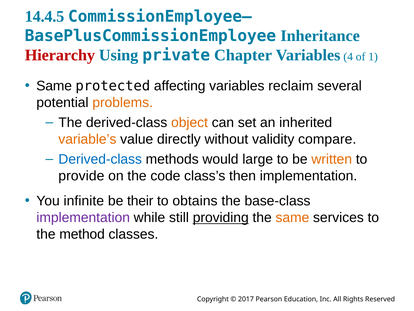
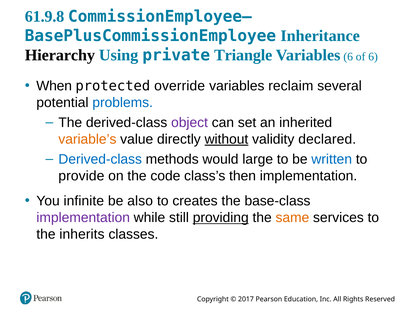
14.4.5: 14.4.5 -> 61.9.8
Hierarchy colour: red -> black
Chapter: Chapter -> Triangle
Variables 4: 4 -> 6
of 1: 1 -> 6
Same at (54, 86): Same -> When
affecting: affecting -> override
problems colour: orange -> blue
object colour: orange -> purple
without underline: none -> present
compare: compare -> declared
written colour: orange -> blue
their: their -> also
obtains: obtains -> creates
method: method -> inherits
